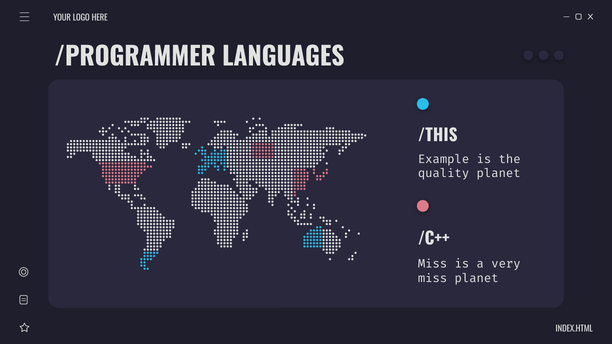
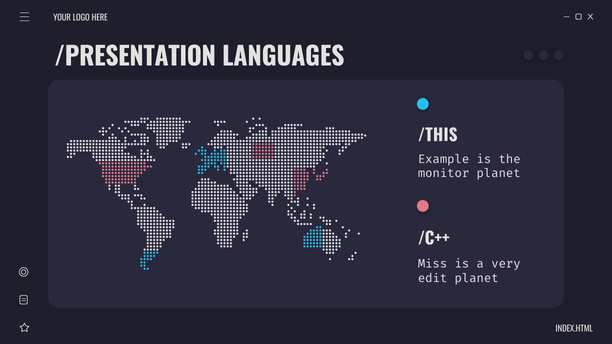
/PROGRAMMER: /PROGRAMMER -> /PRESENTATION
quality: quality -> monitor
miss at (433, 278): miss -> edit
